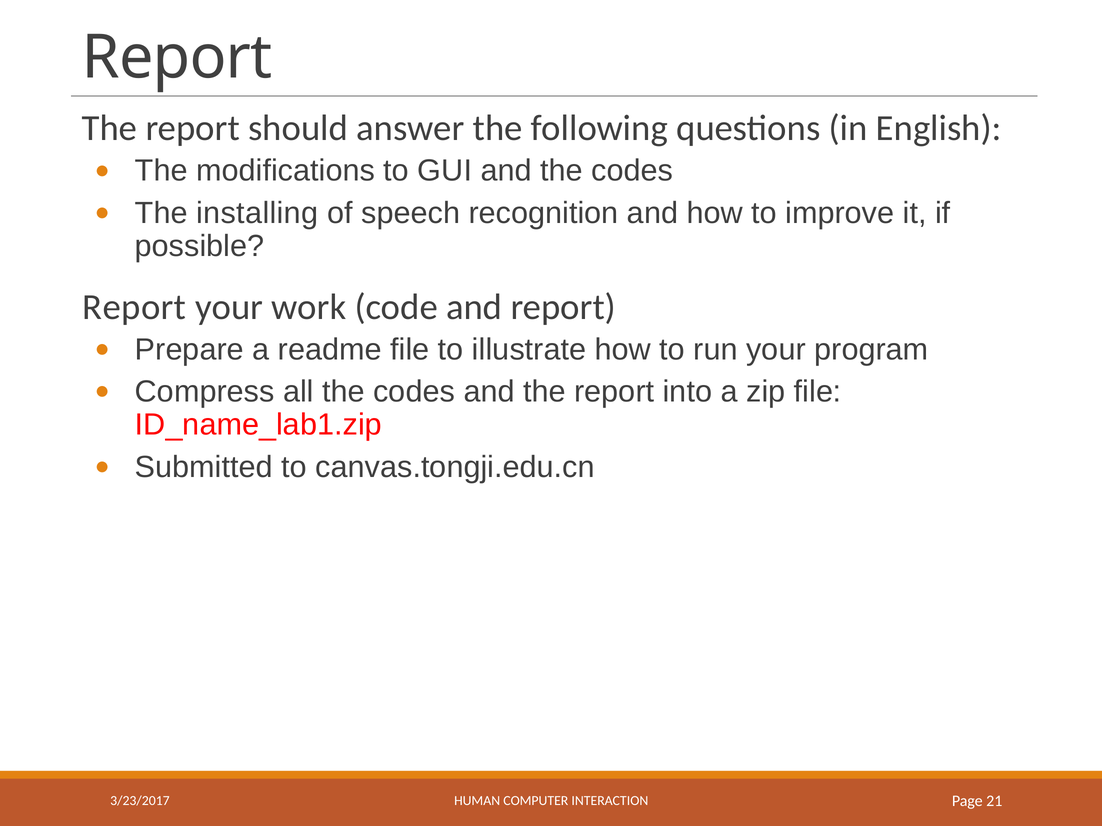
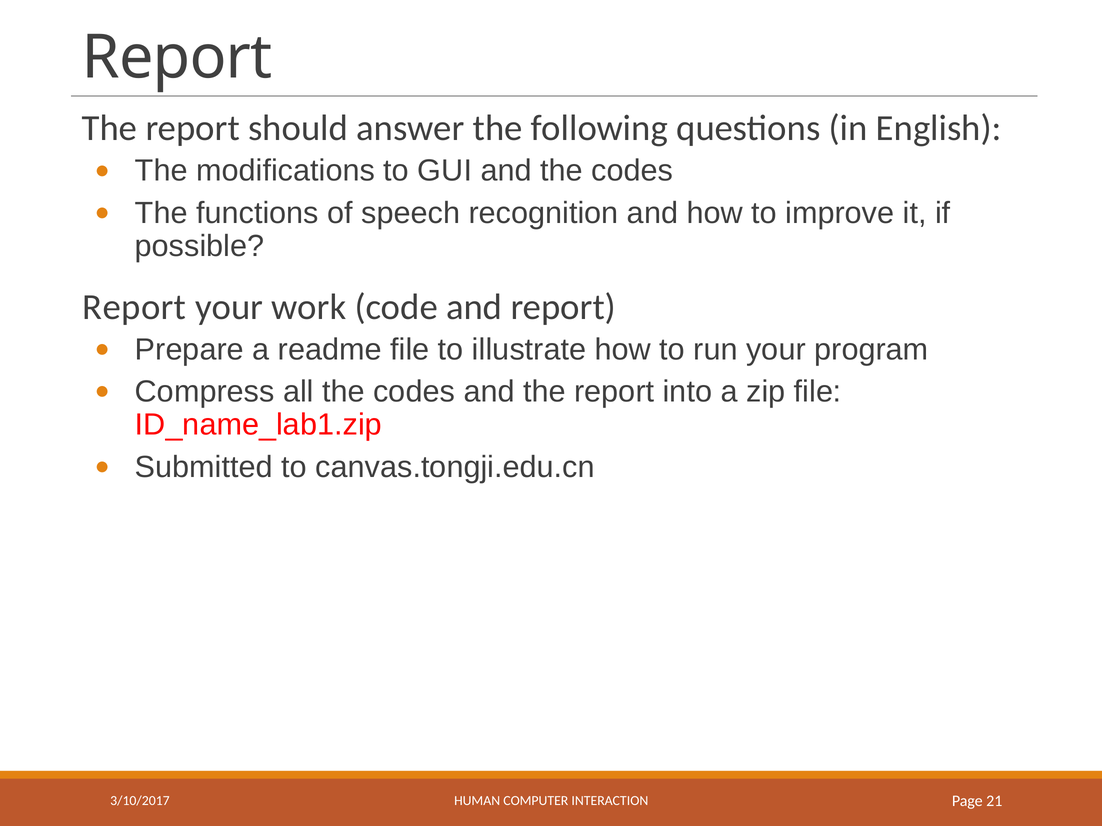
installing: installing -> functions
3/23/2017: 3/23/2017 -> 3/10/2017
